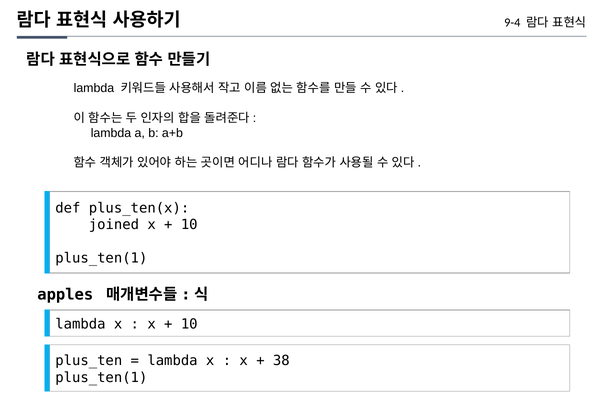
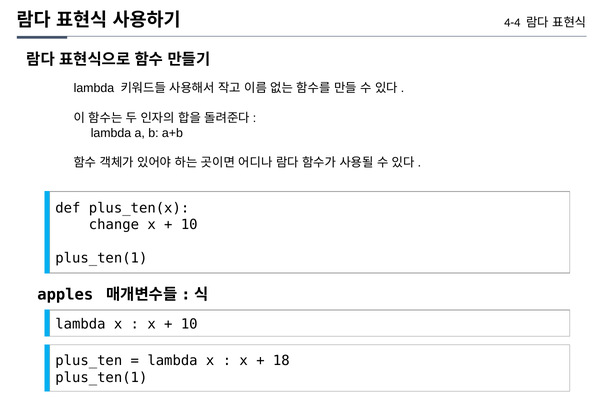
9-4: 9-4 -> 4-4
joined: joined -> change
38: 38 -> 18
